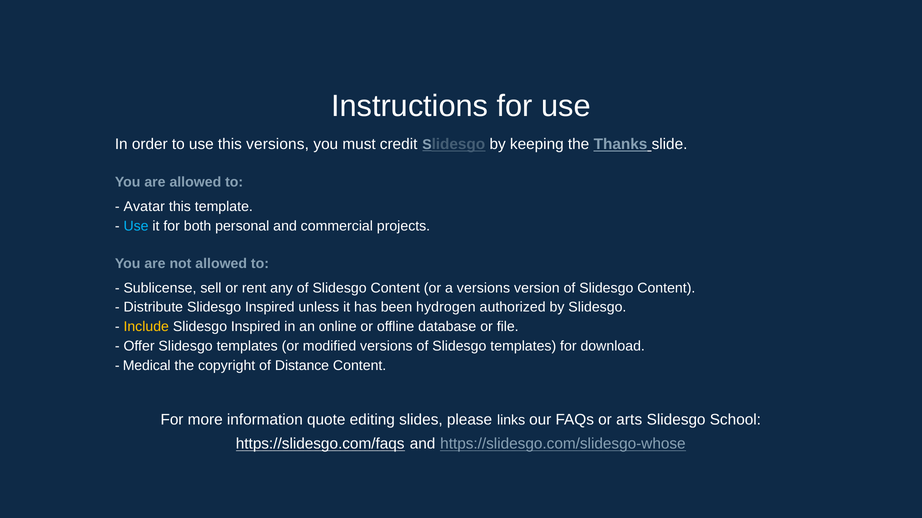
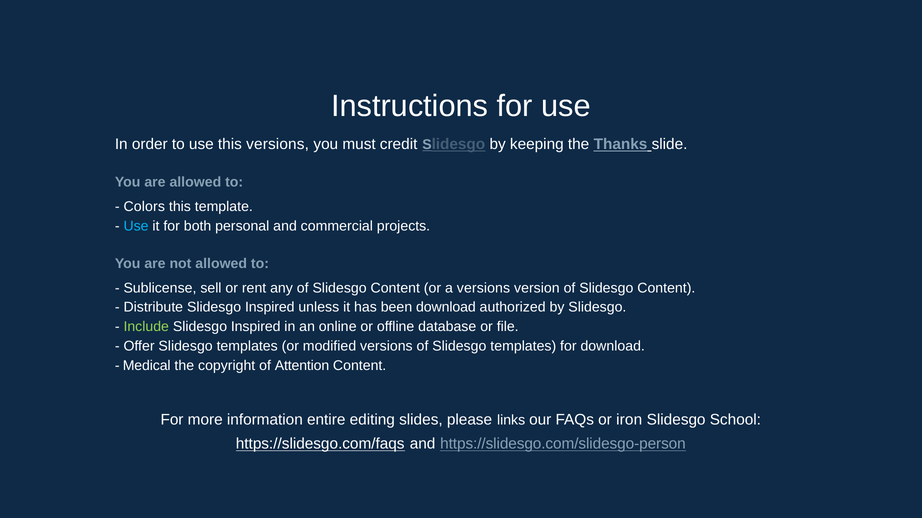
Avatar: Avatar -> Colors
been hydrogen: hydrogen -> download
Include colour: yellow -> light green
Distance: Distance -> Attention
quote: quote -> entire
arts: arts -> iron
https://slidesgo.com/slidesgo-whose: https://slidesgo.com/slidesgo-whose -> https://slidesgo.com/slidesgo-person
